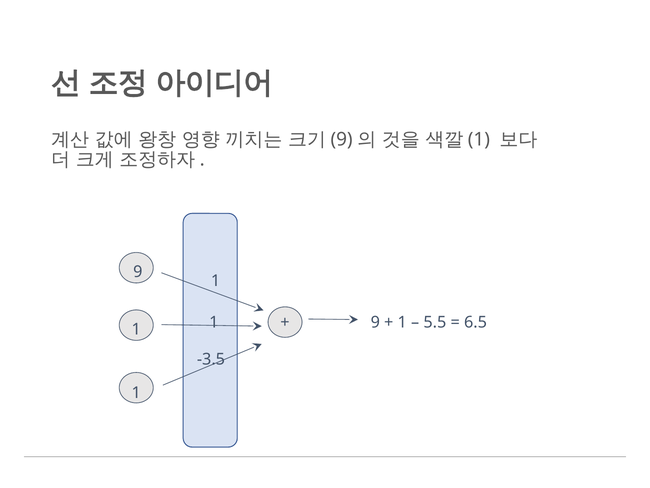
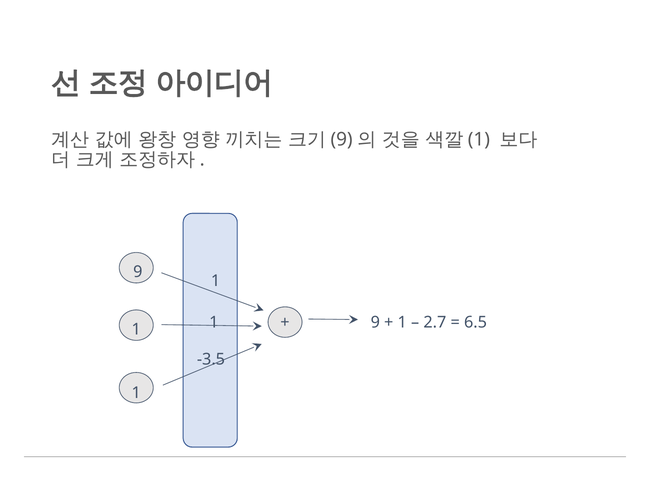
5.5: 5.5 -> 2.7
